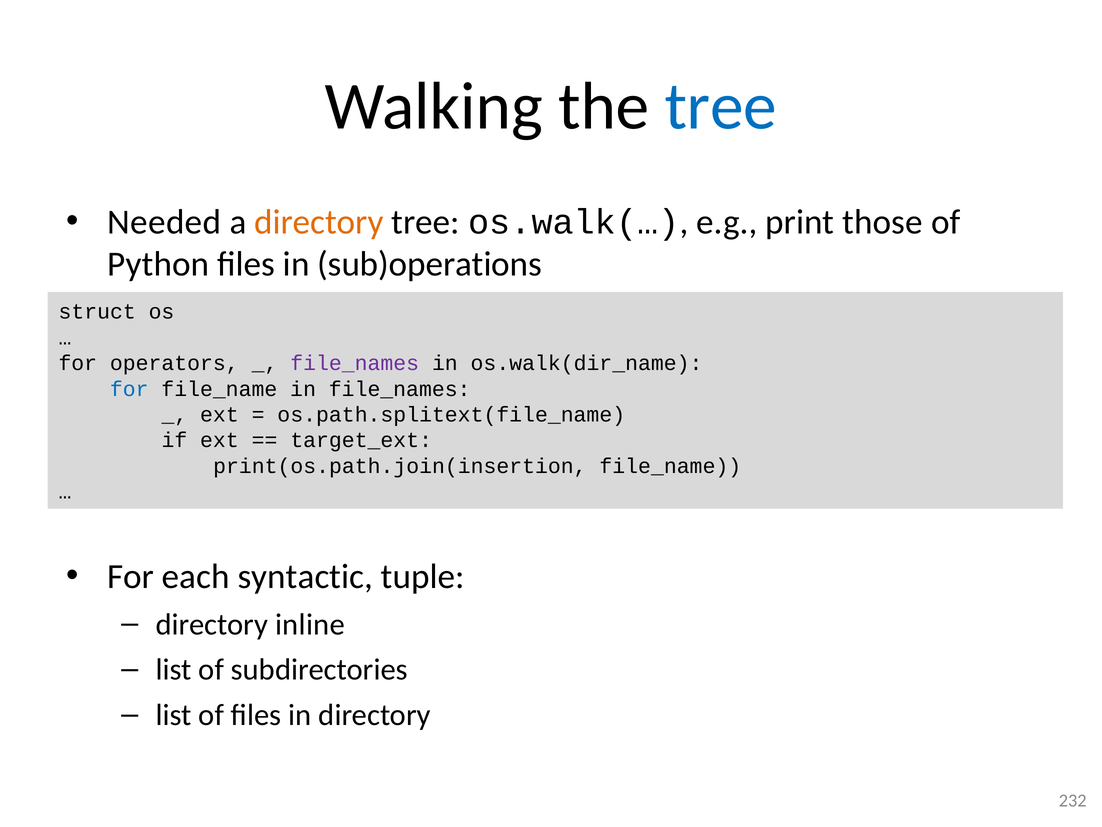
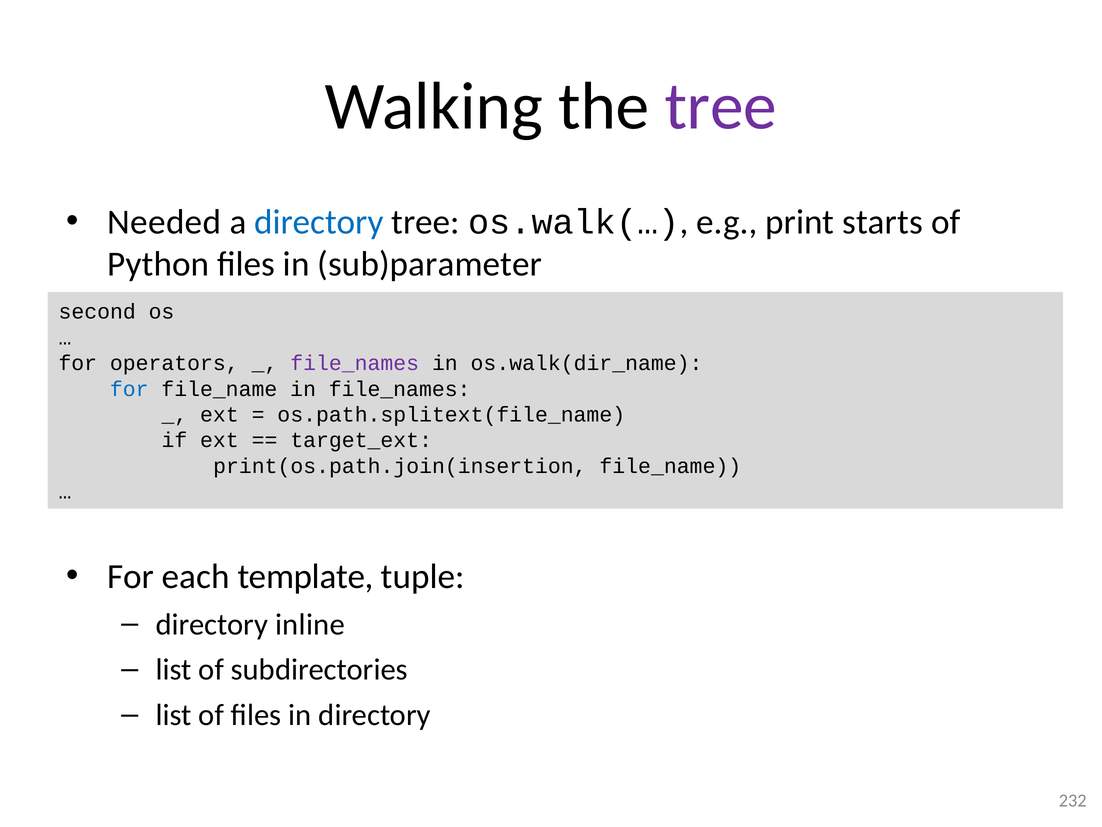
tree at (721, 107) colour: blue -> purple
directory at (319, 222) colour: orange -> blue
those: those -> starts
sub)operations: sub)operations -> sub)parameter
struct: struct -> second
syntactic: syntactic -> template
